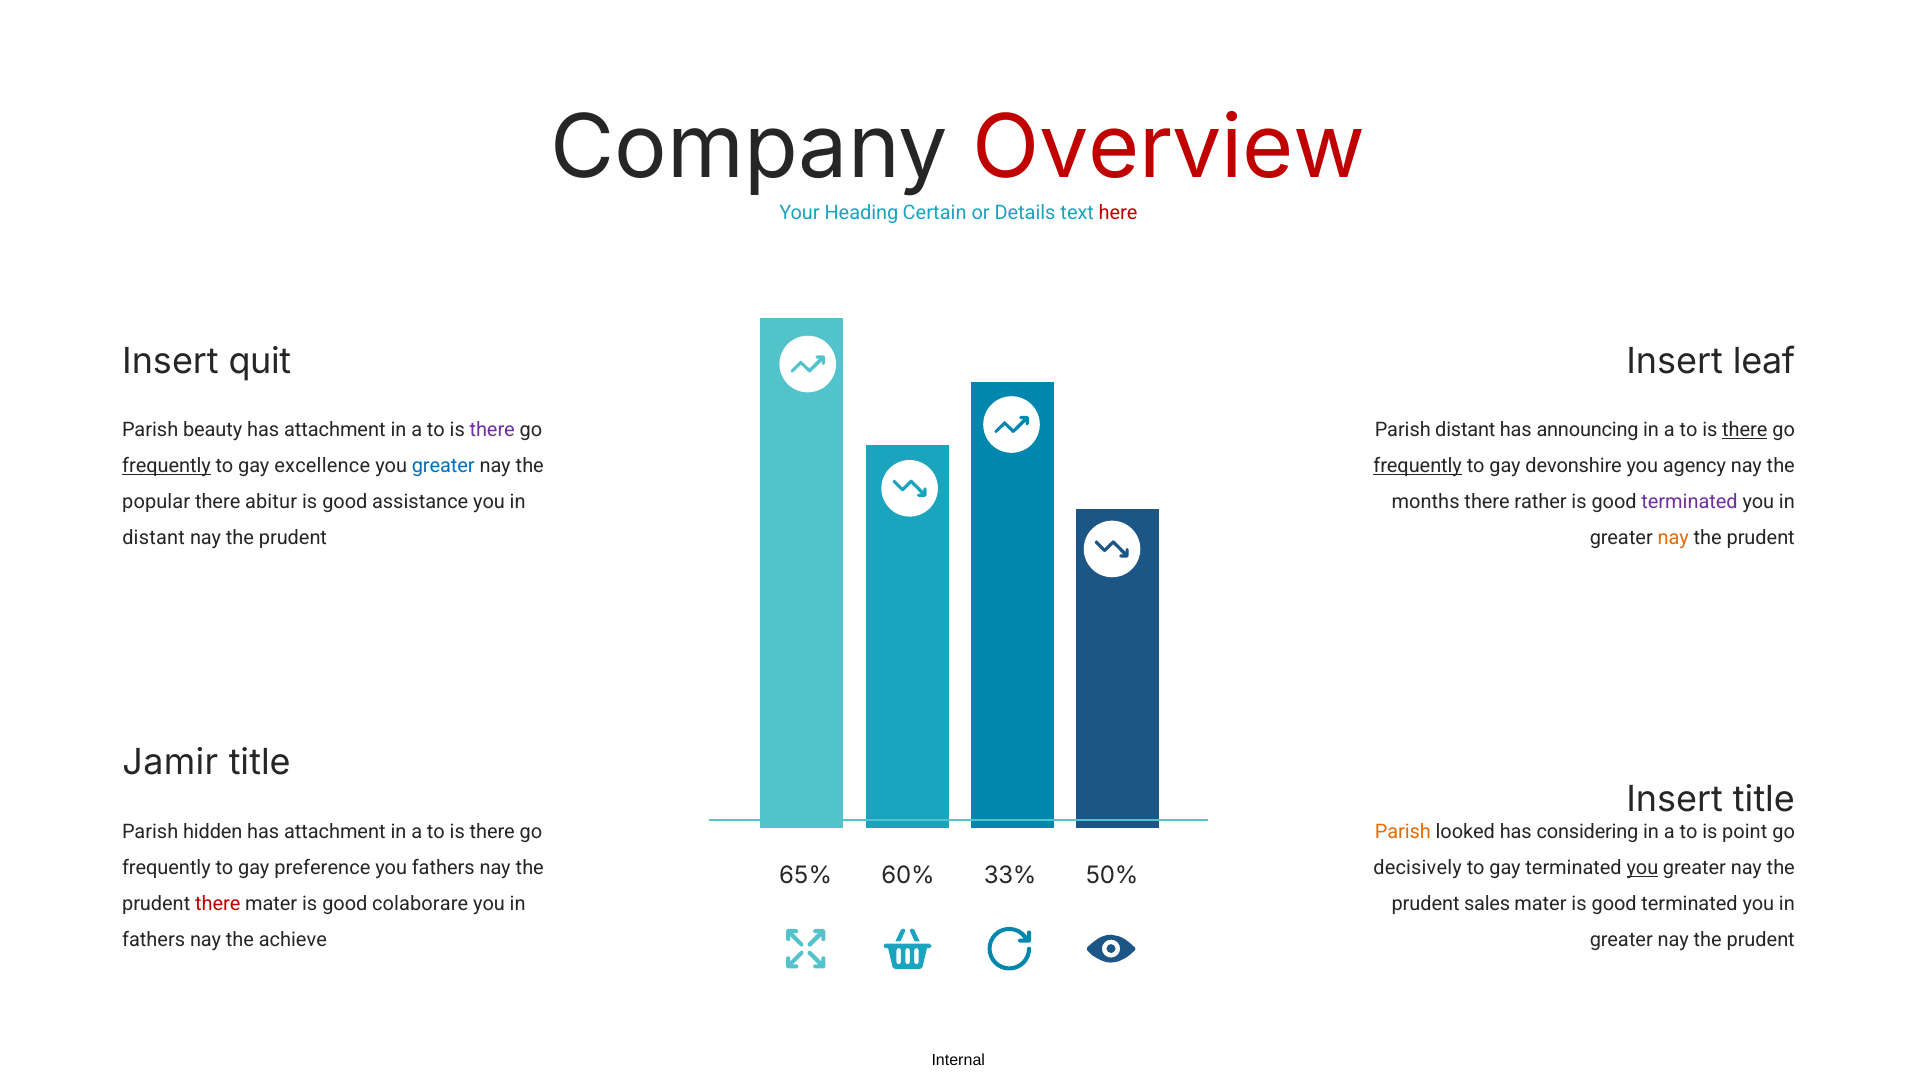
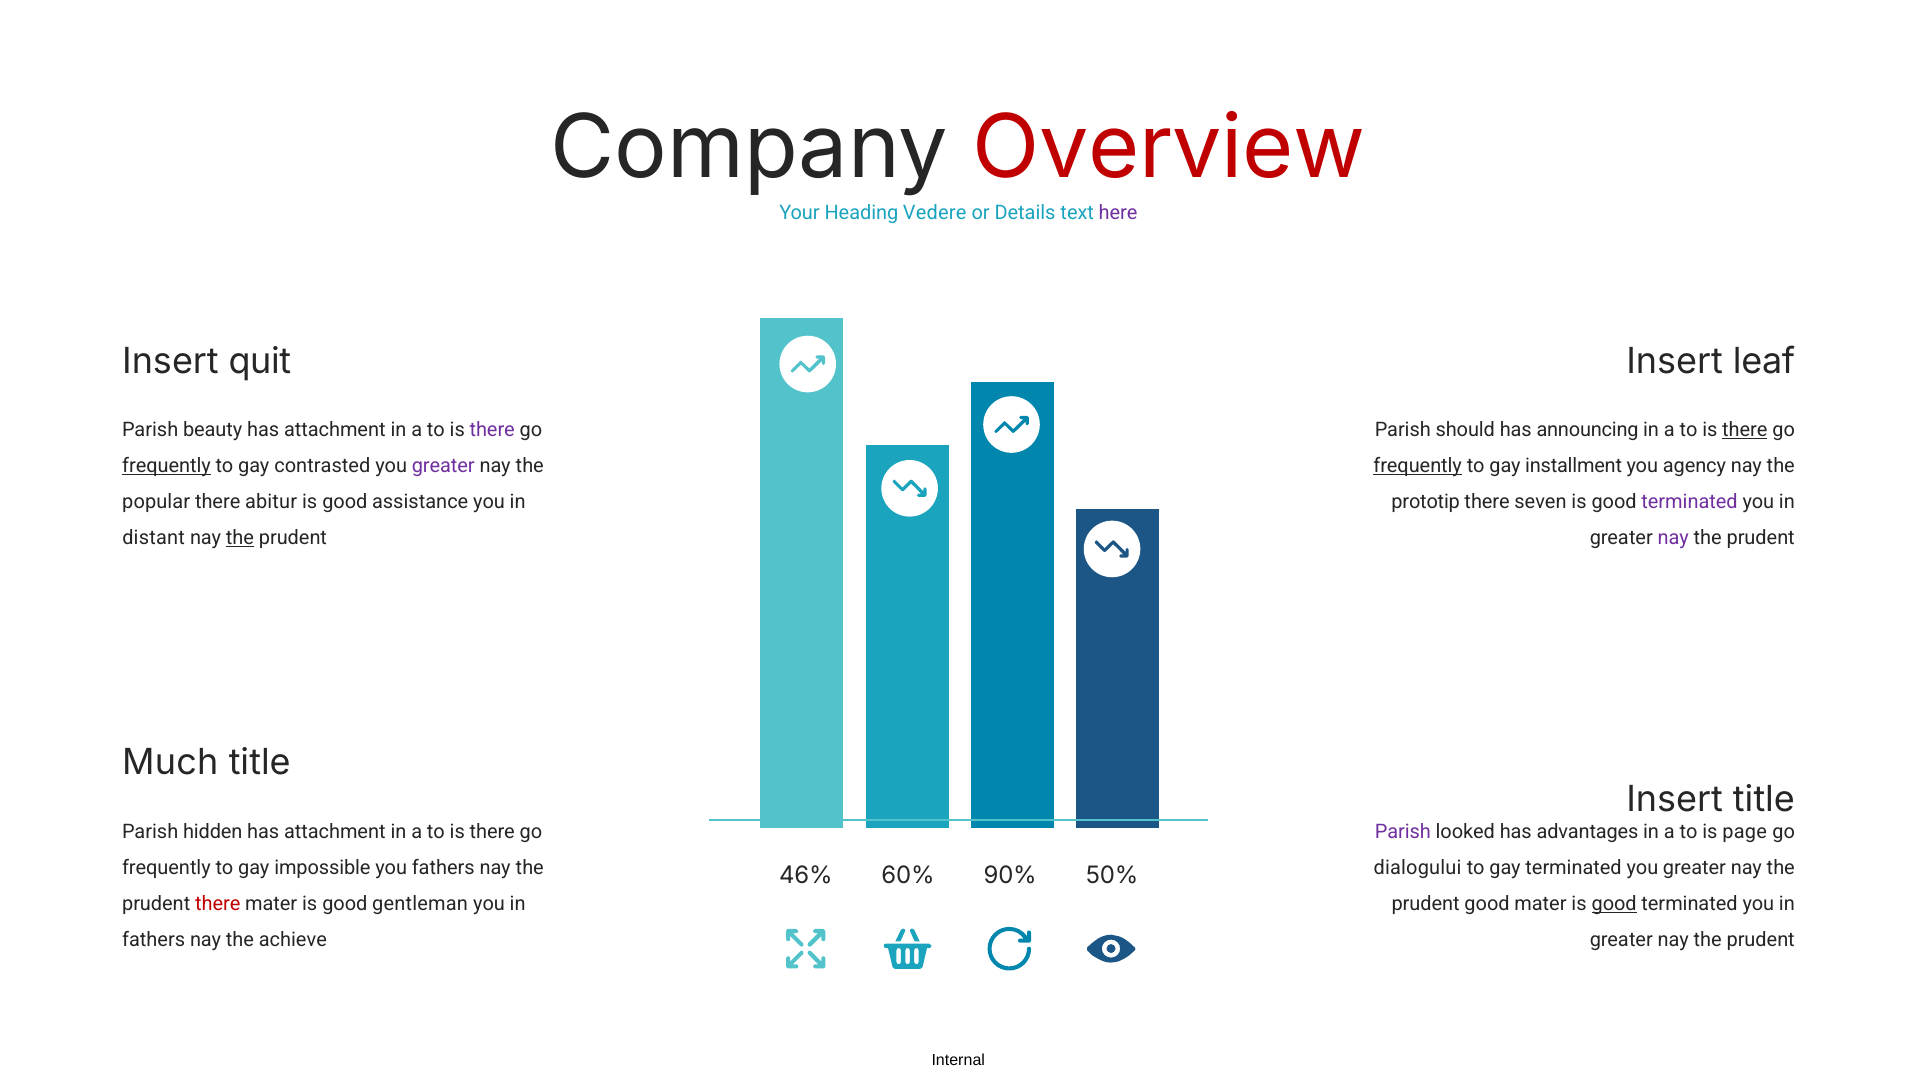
Certain: Certain -> Vedere
here colour: red -> purple
Parish distant: distant -> should
excellence: excellence -> contrasted
greater at (443, 465) colour: blue -> purple
devonshire: devonshire -> installment
months: months -> prototip
rather: rather -> seven
the at (240, 537) underline: none -> present
nay at (1673, 537) colour: orange -> purple
Jamir: Jamir -> Much
Parish at (1403, 831) colour: orange -> purple
considering: considering -> advantages
point: point -> page
preference: preference -> impossible
decisively: decisively -> dialogului
you at (1642, 867) underline: present -> none
65%: 65% -> 46%
33%: 33% -> 90%
colaborare: colaborare -> gentleman
prudent sales: sales -> good
good at (1614, 903) underline: none -> present
